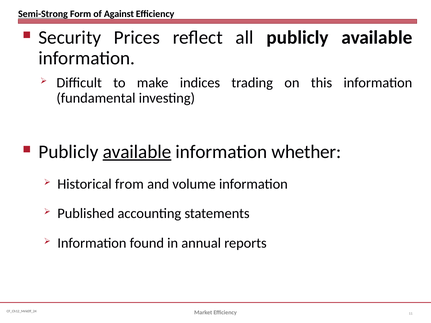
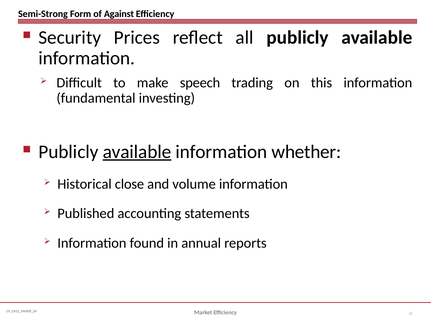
Semi-Strong underline: present -> none
indices: indices -> speech
from: from -> close
